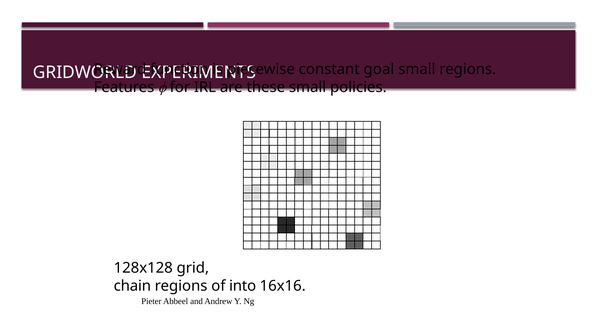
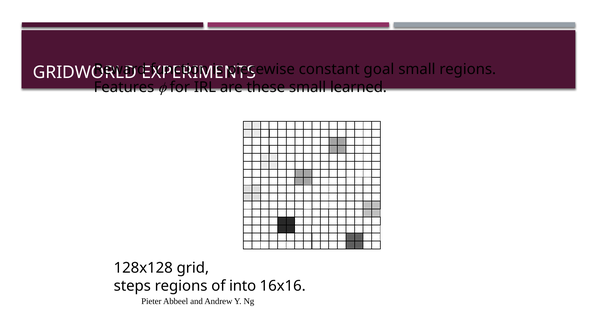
policies: policies -> learned
chain: chain -> steps
